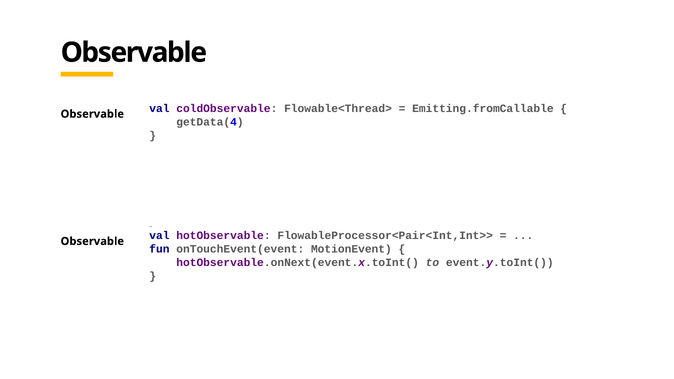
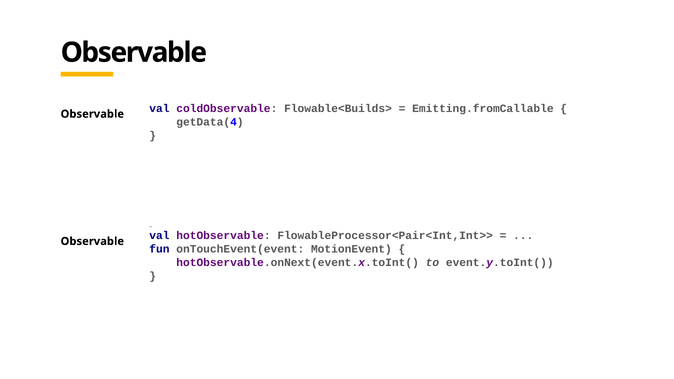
Flowable<Thread>: Flowable<Thread> -> Flowable<Builds>
